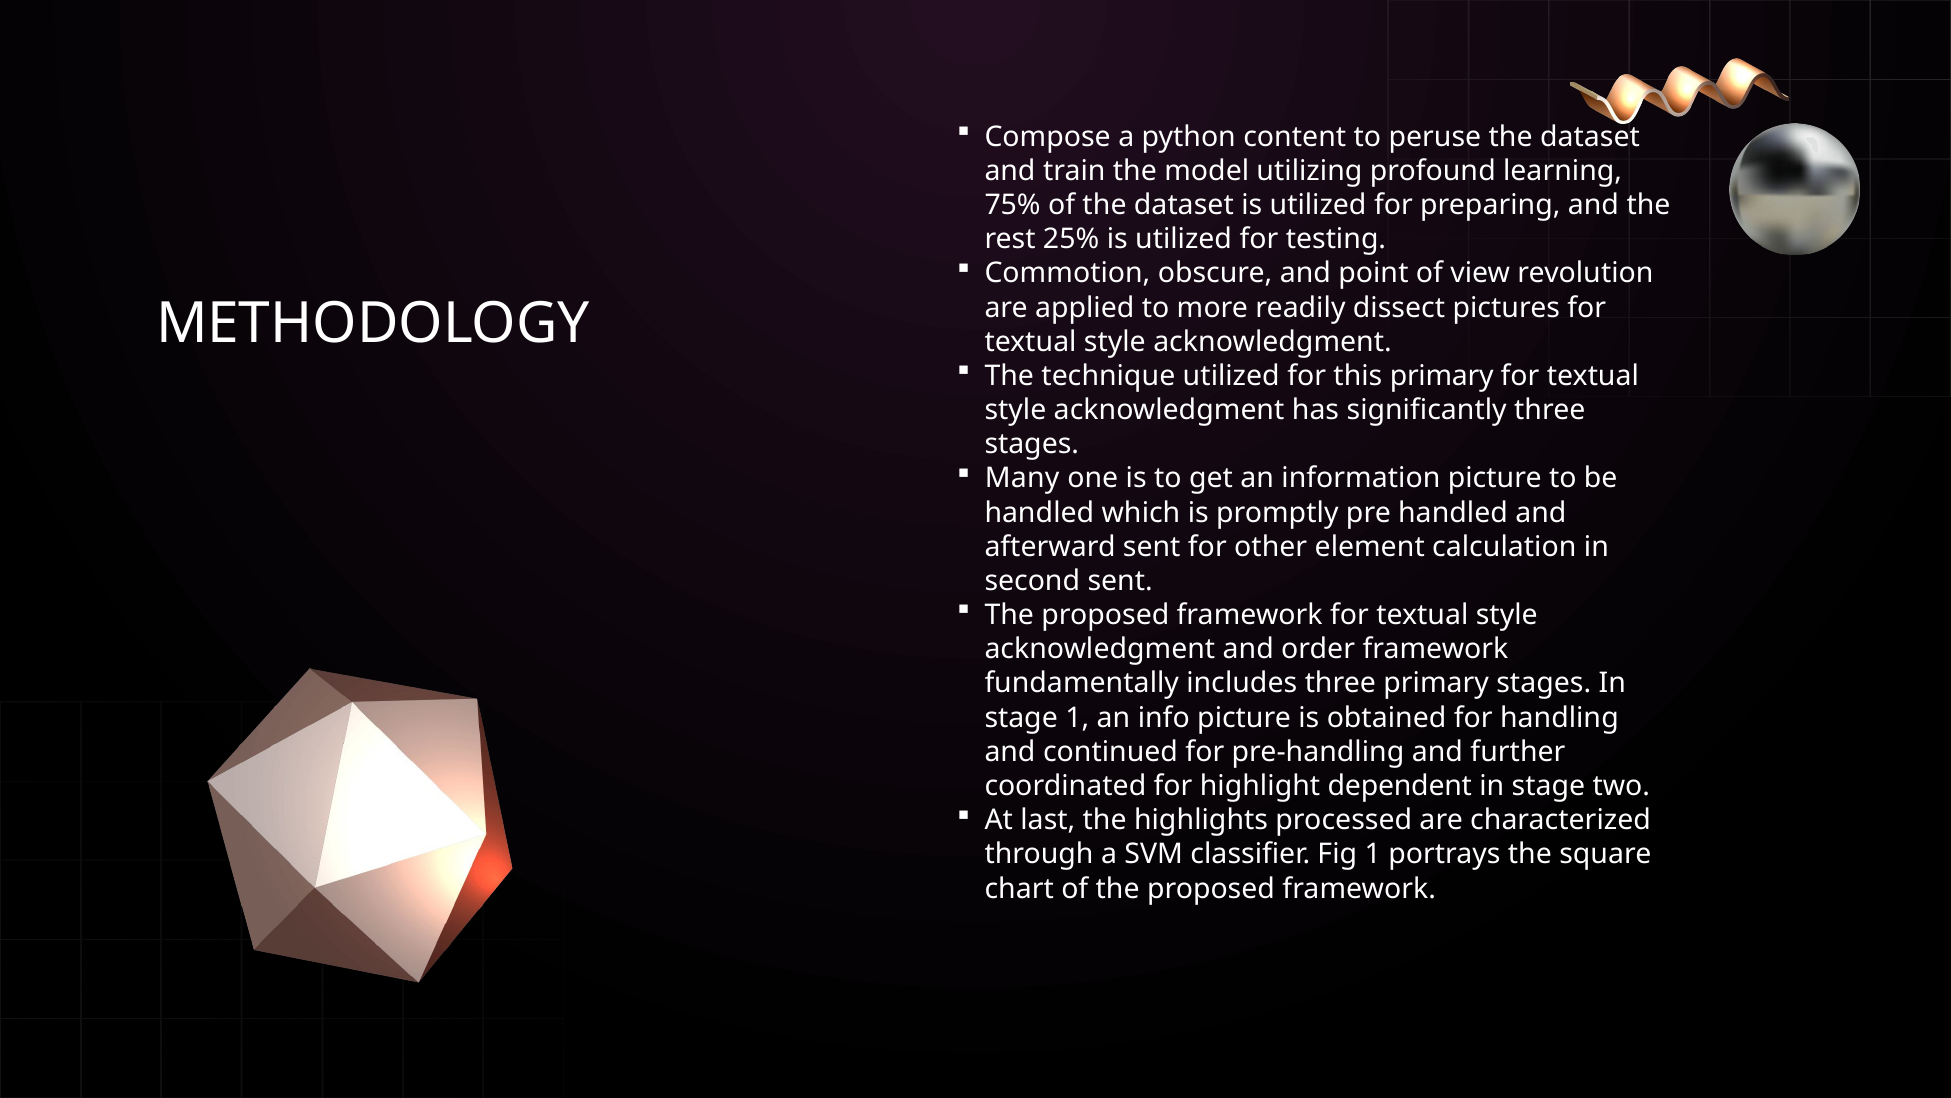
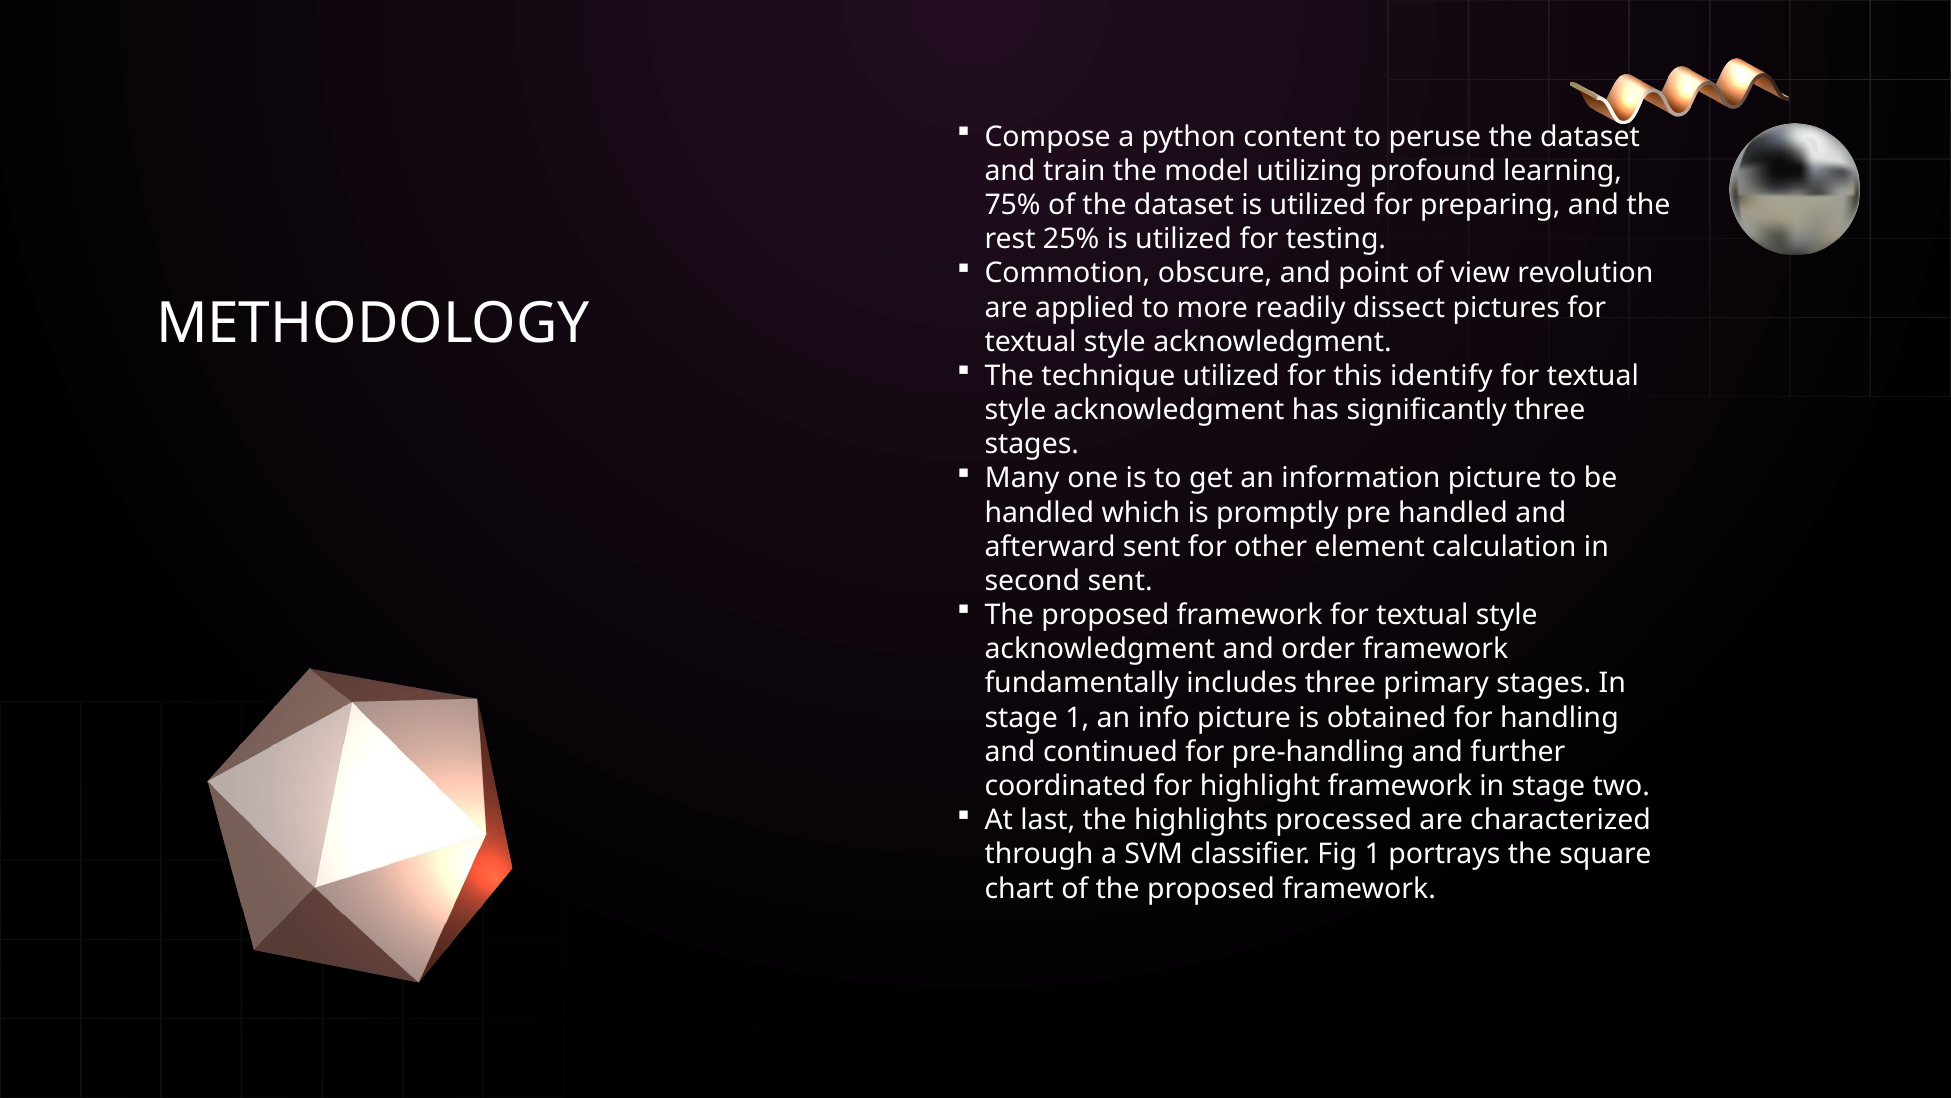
this primary: primary -> identify
highlight dependent: dependent -> framework
